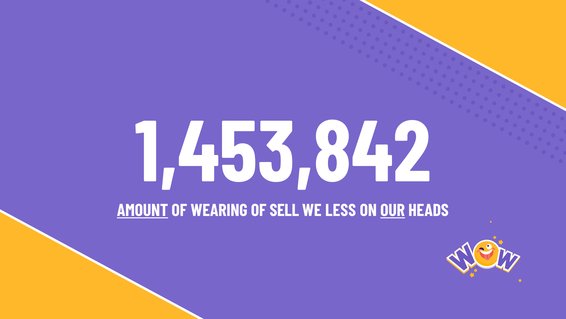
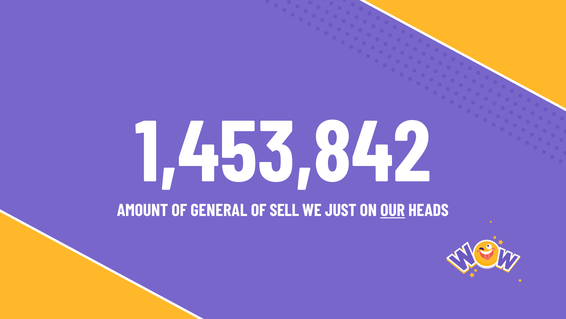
AMOUNT underline: present -> none
WEARING: WEARING -> GENERAL
LESS: LESS -> JUST
